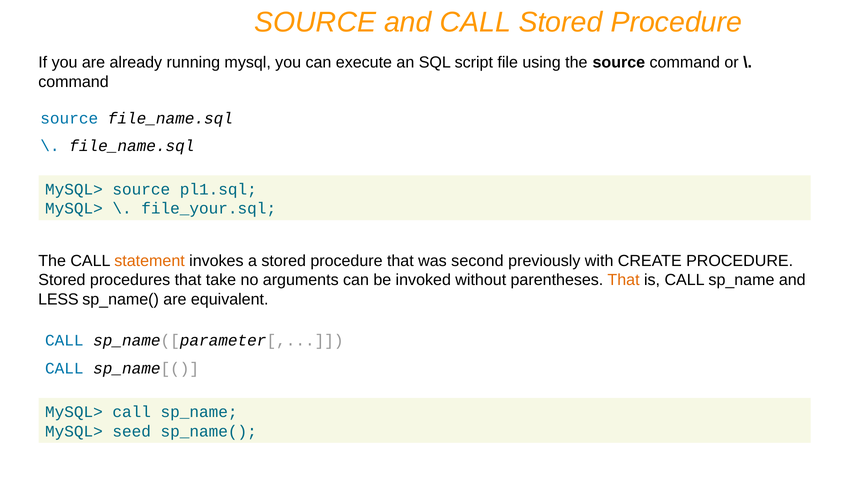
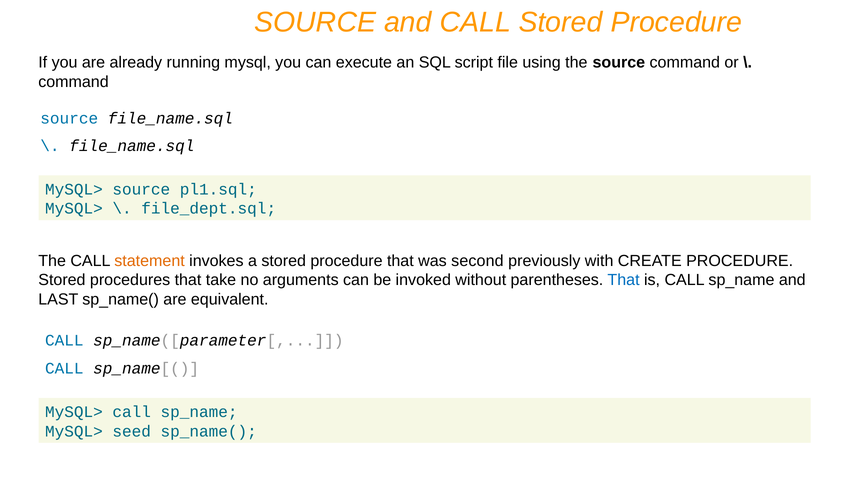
file_your.sql: file_your.sql -> file_dept.sql
That at (624, 280) colour: orange -> blue
LESS: LESS -> LAST
